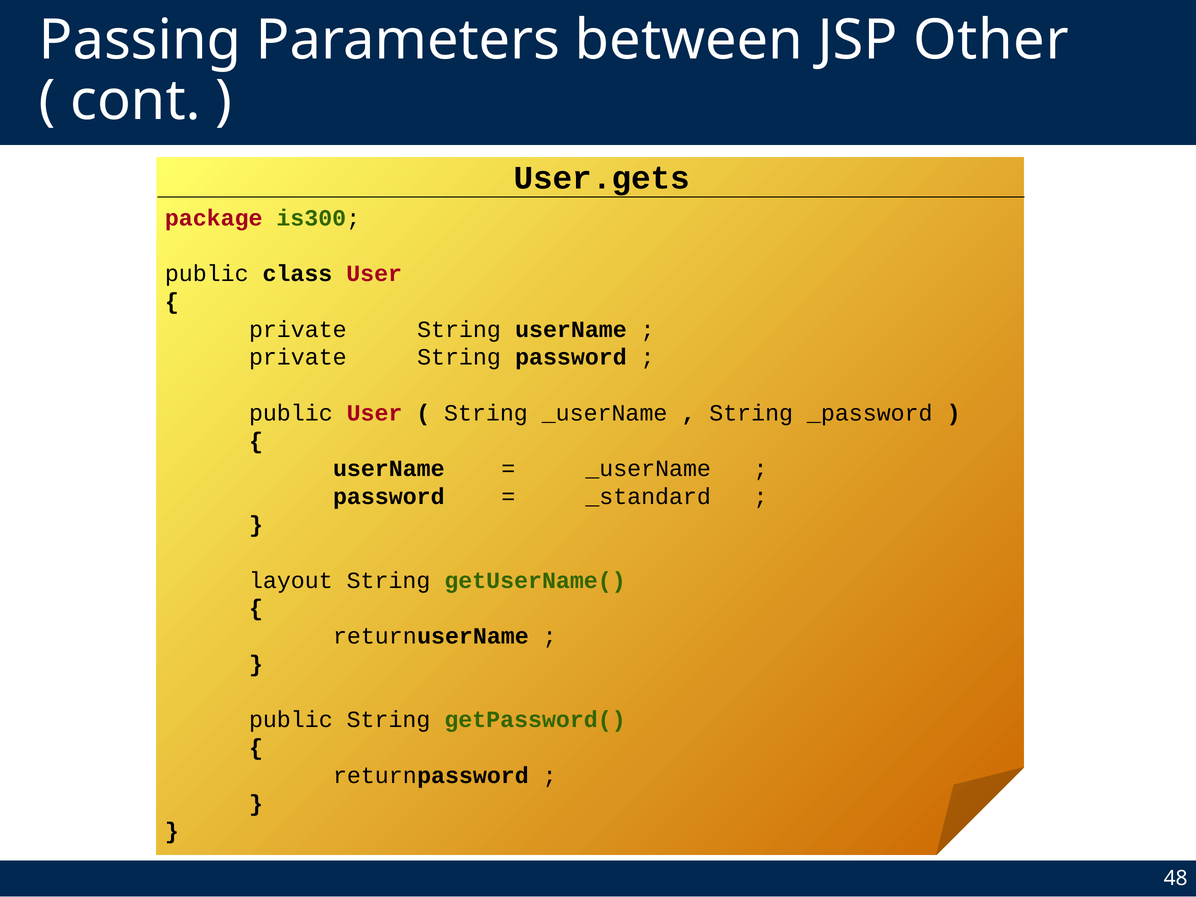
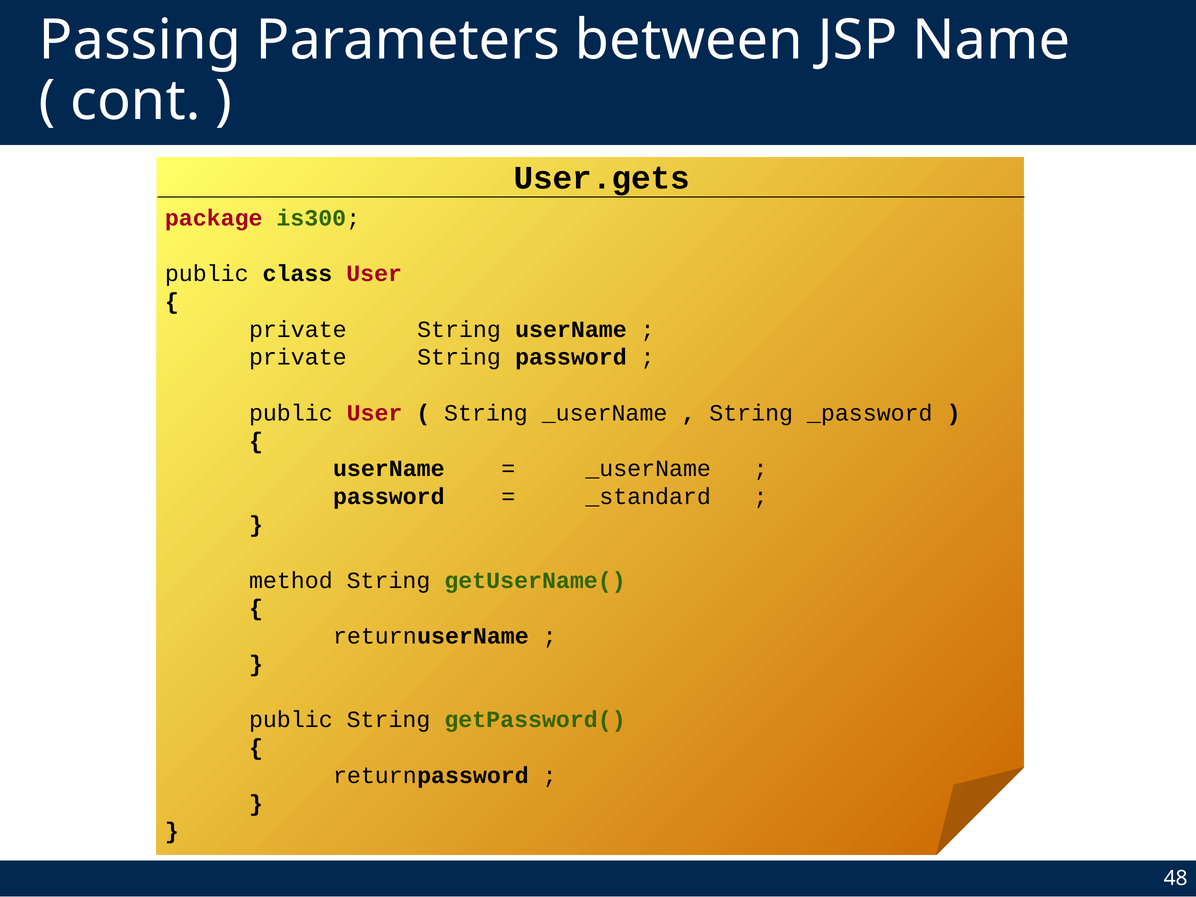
Other: Other -> Name
layout: layout -> method
